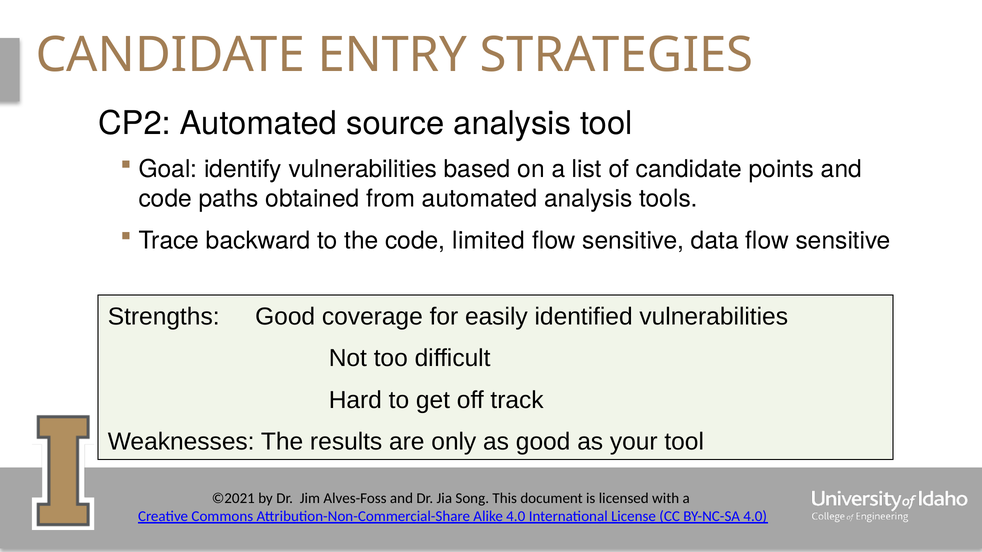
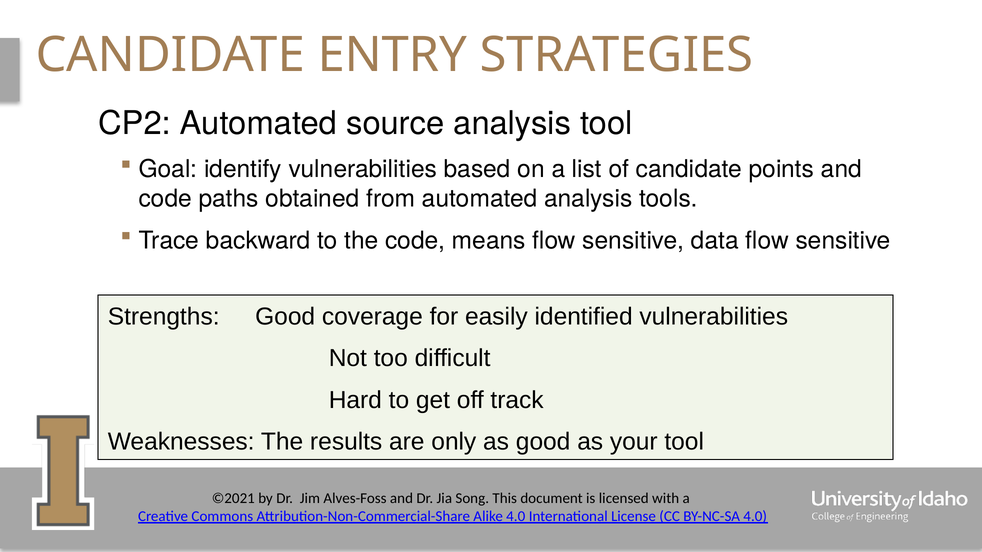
limited: limited -> means
